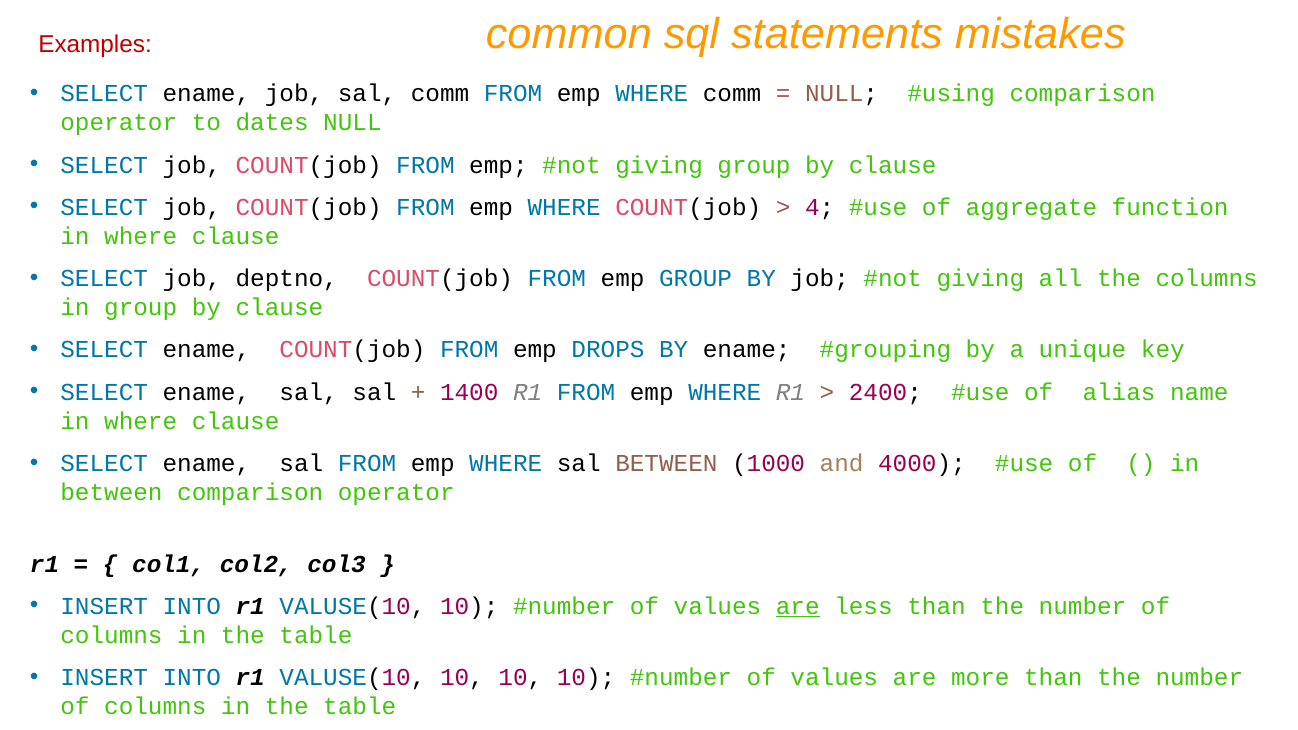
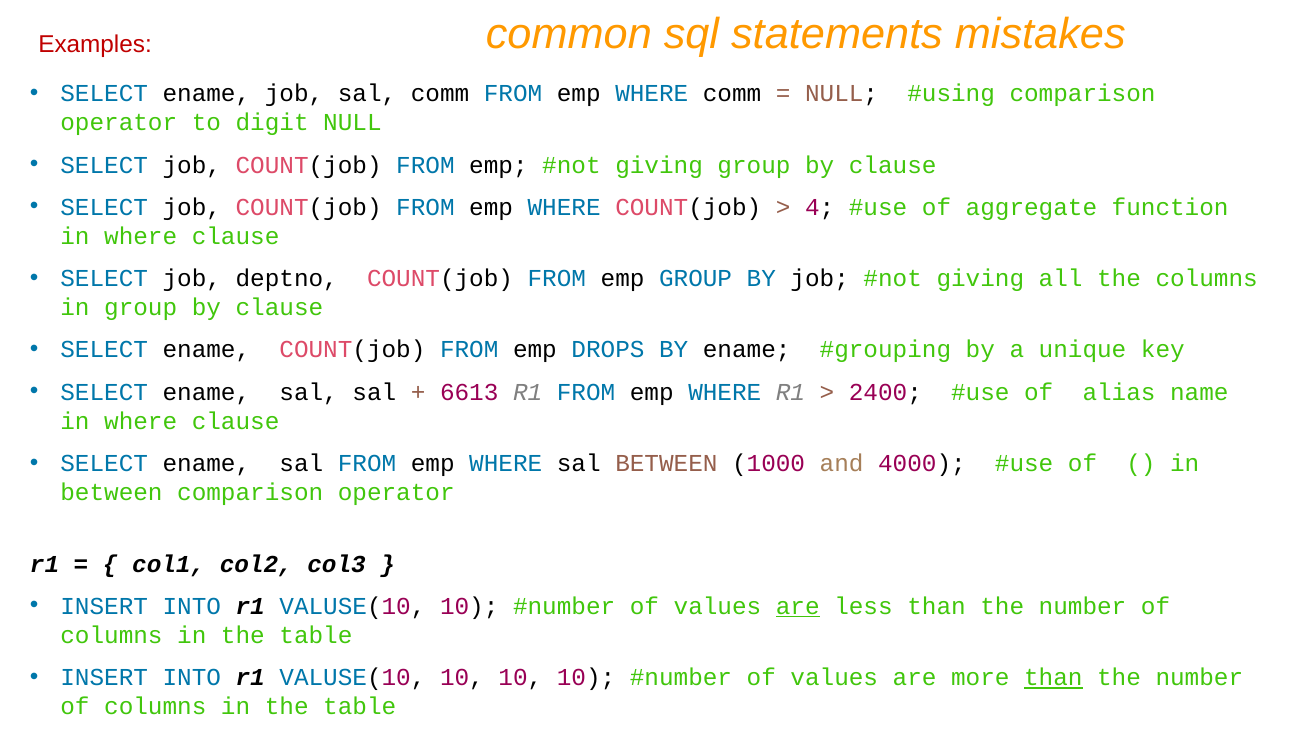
dates: dates -> digit
1400: 1400 -> 6613
than at (1053, 678) underline: none -> present
